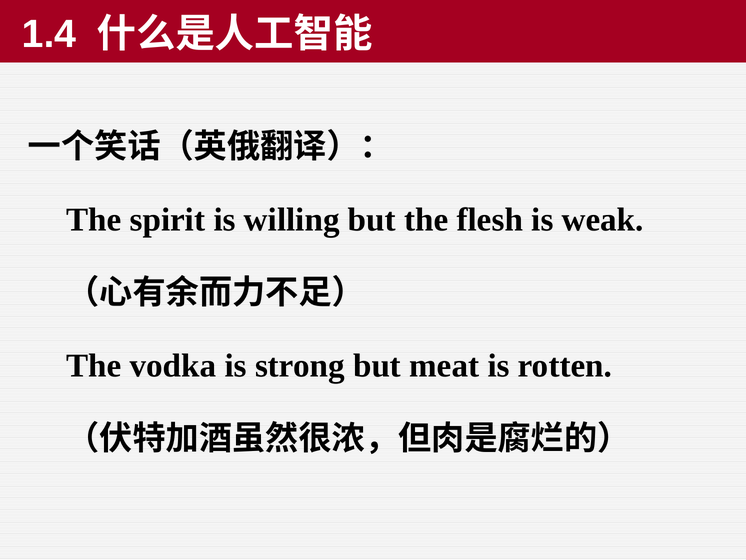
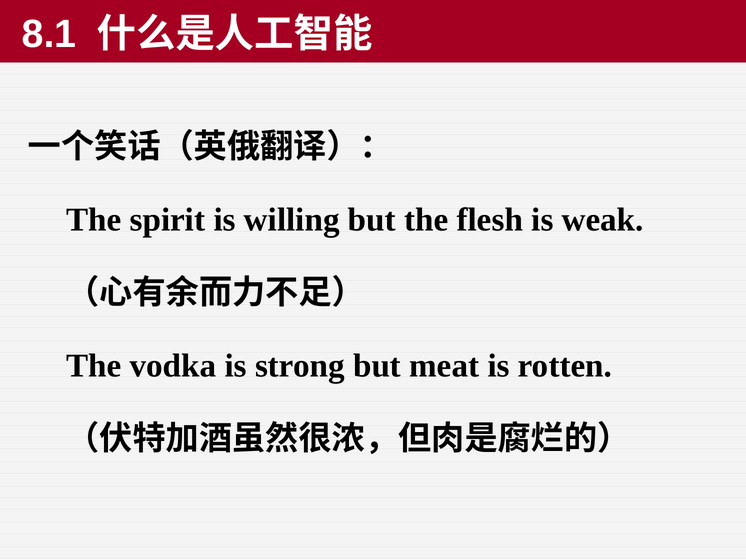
1.4: 1.4 -> 8.1
